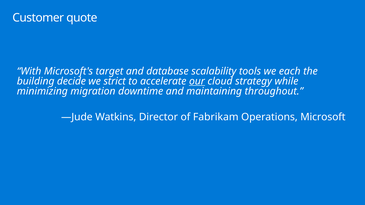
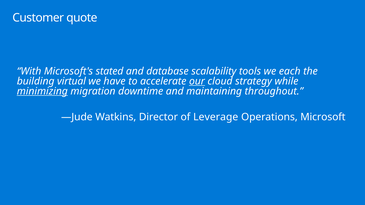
target: target -> stated
decide: decide -> virtual
strict: strict -> have
minimizing underline: none -> present
Fabrikam: Fabrikam -> Leverage
